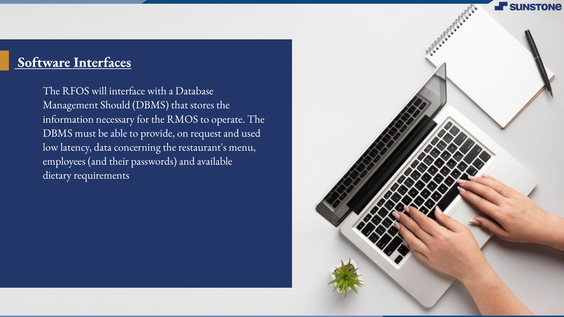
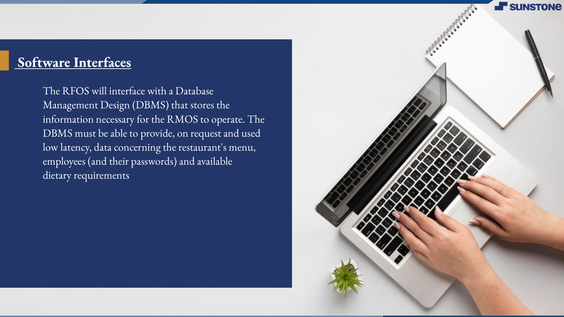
Should: Should -> Design
